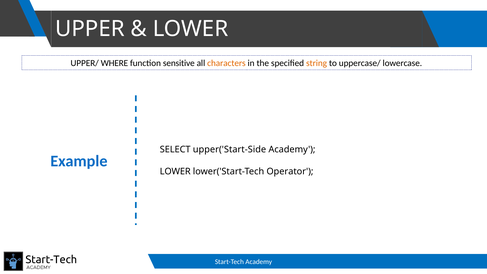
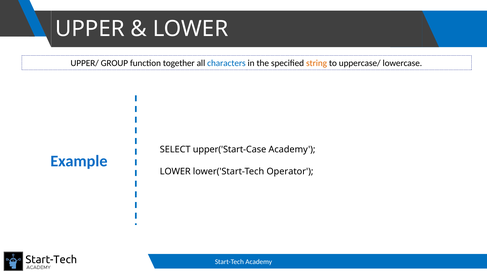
WHERE: WHERE -> GROUP
sensitive: sensitive -> together
characters colour: orange -> blue
upper('Start-Side: upper('Start-Side -> upper('Start-Case
